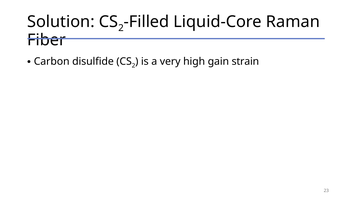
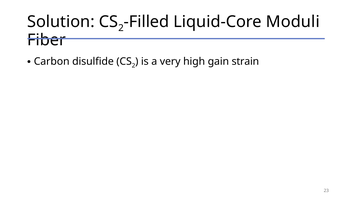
Raman: Raman -> Moduli
